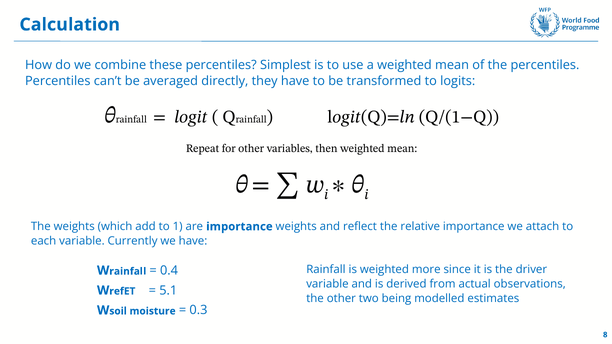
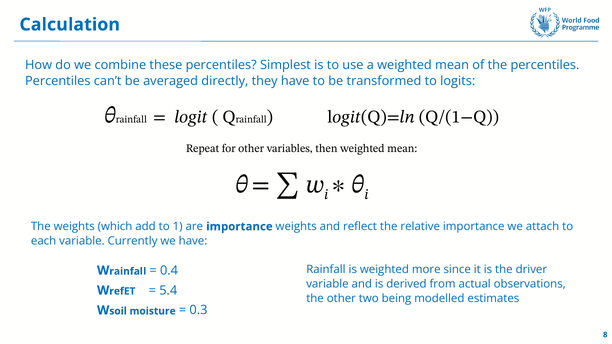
5.1: 5.1 -> 5.4
